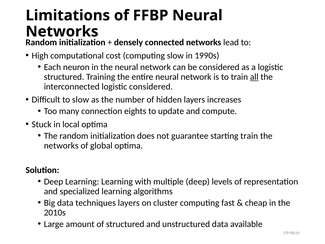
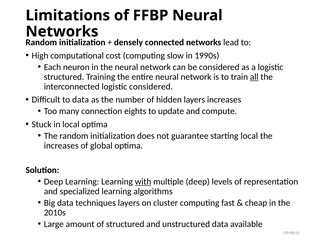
to slow: slow -> data
starting train: train -> local
networks at (61, 145): networks -> increases
with underline: none -> present
